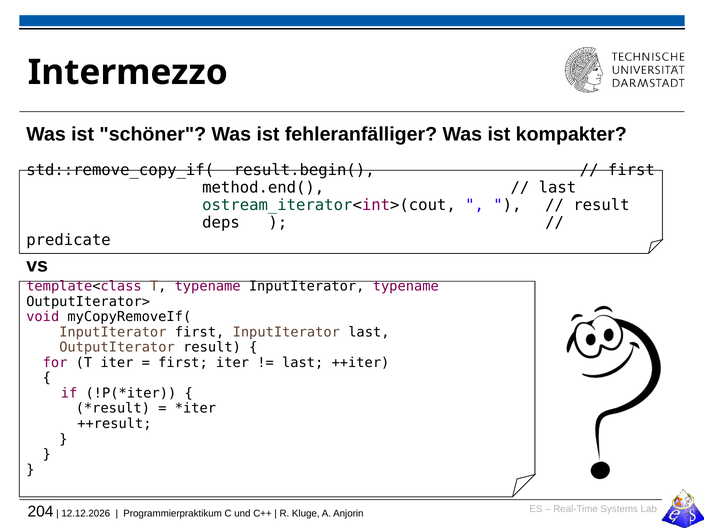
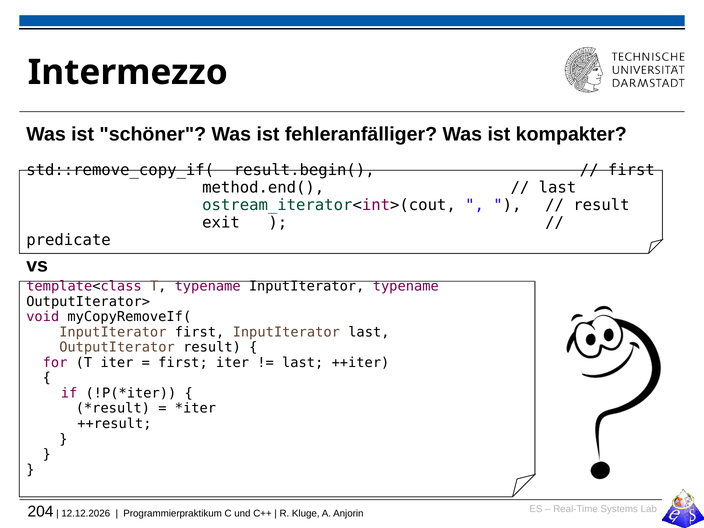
deps: deps -> exit
